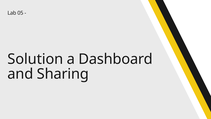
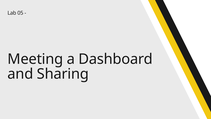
Solution: Solution -> Meeting
